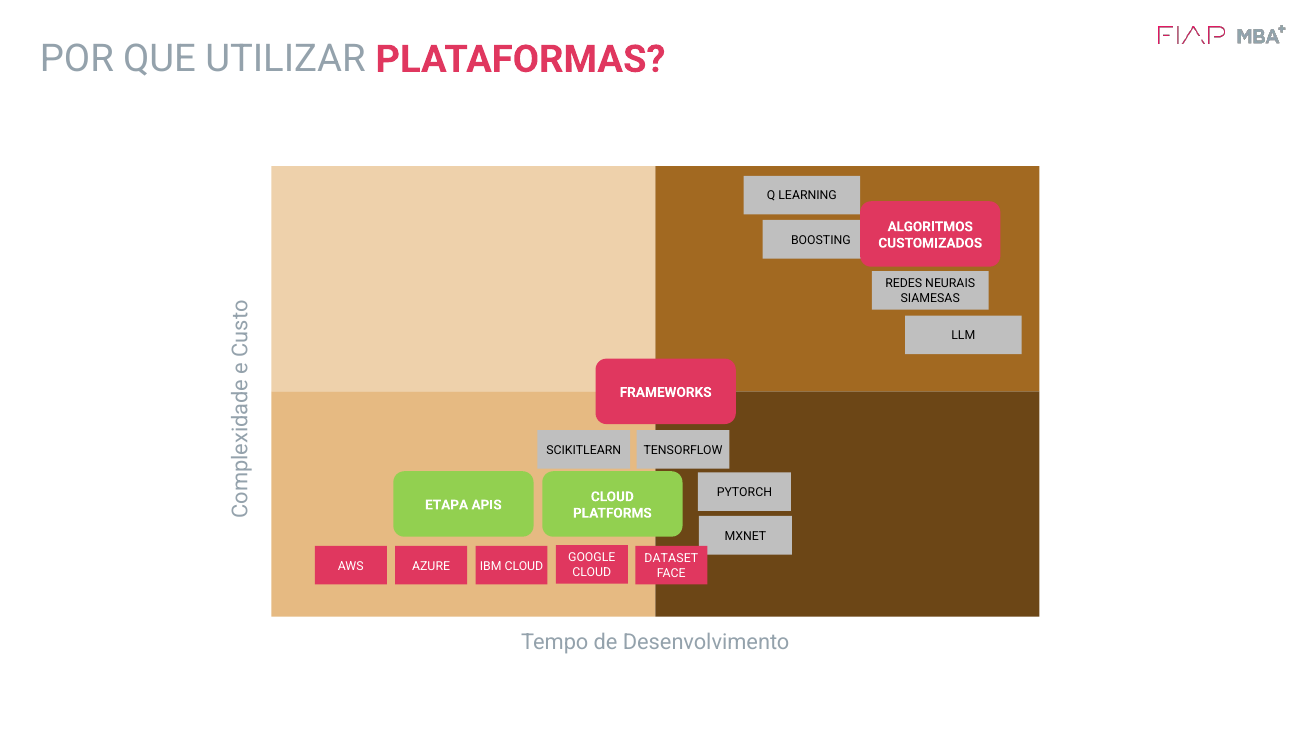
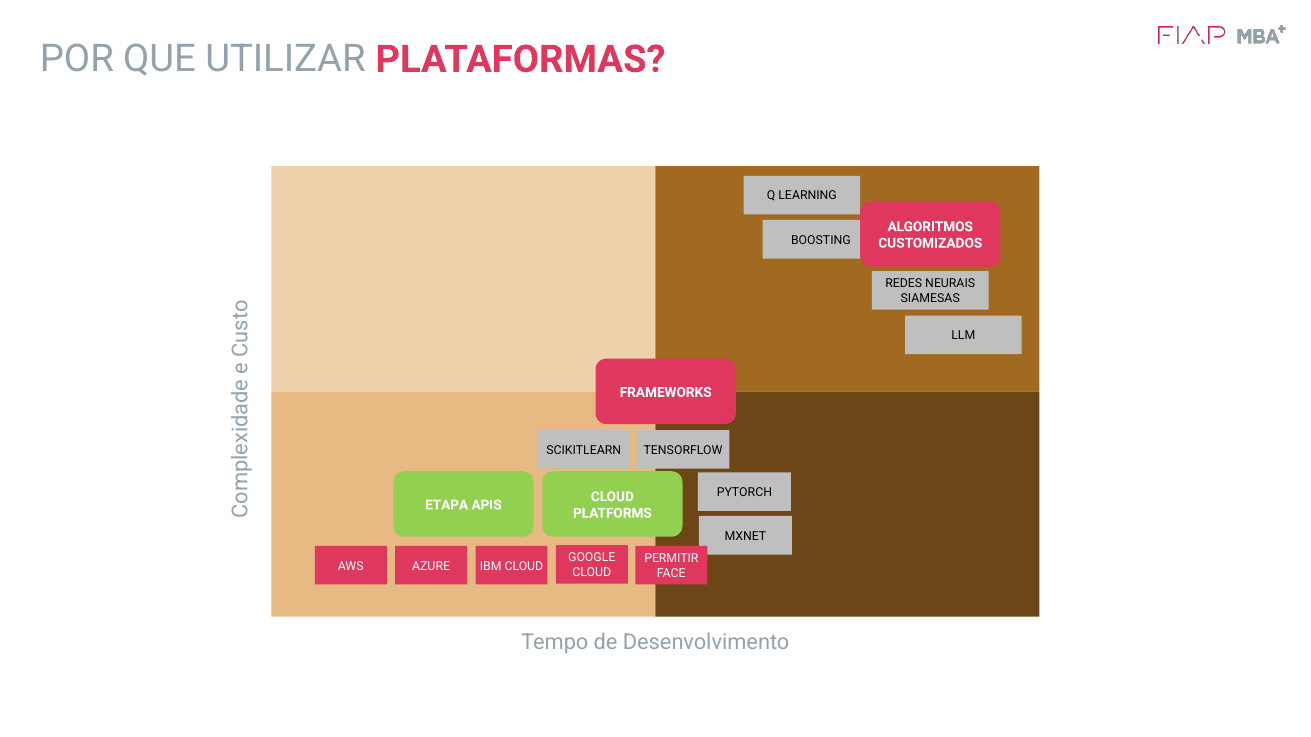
DATASET: DATASET -> PERMITIR
